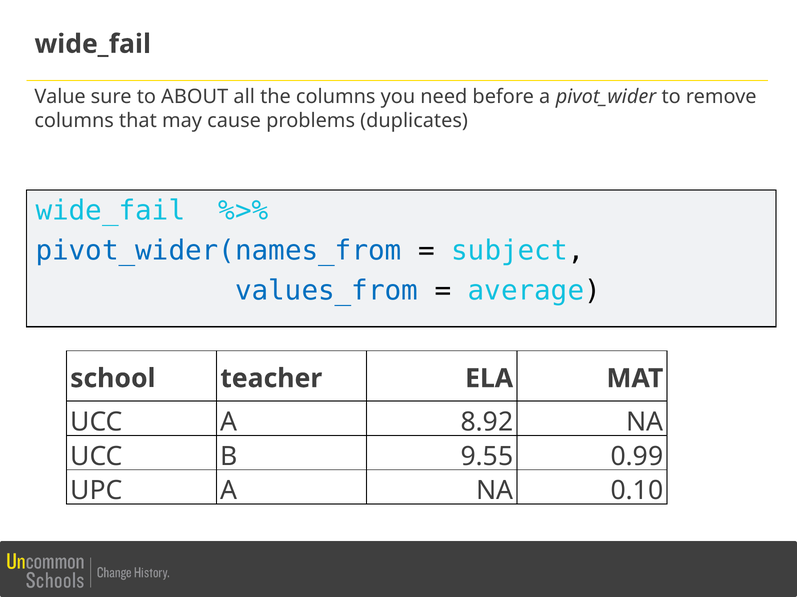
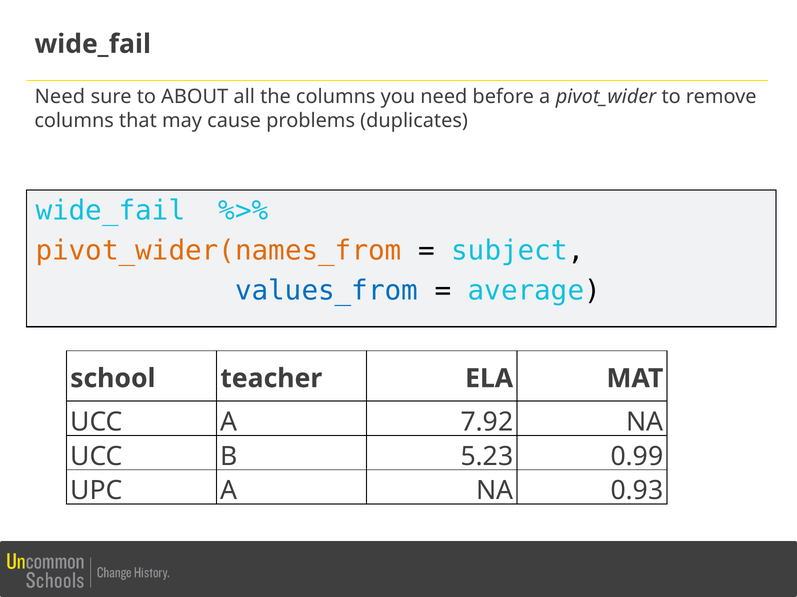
Value at (60, 97): Value -> Need
pivot_wider(names_from colour: blue -> orange
8.92: 8.92 -> 7.92
9.55: 9.55 -> 5.23
0.10: 0.10 -> 0.93
